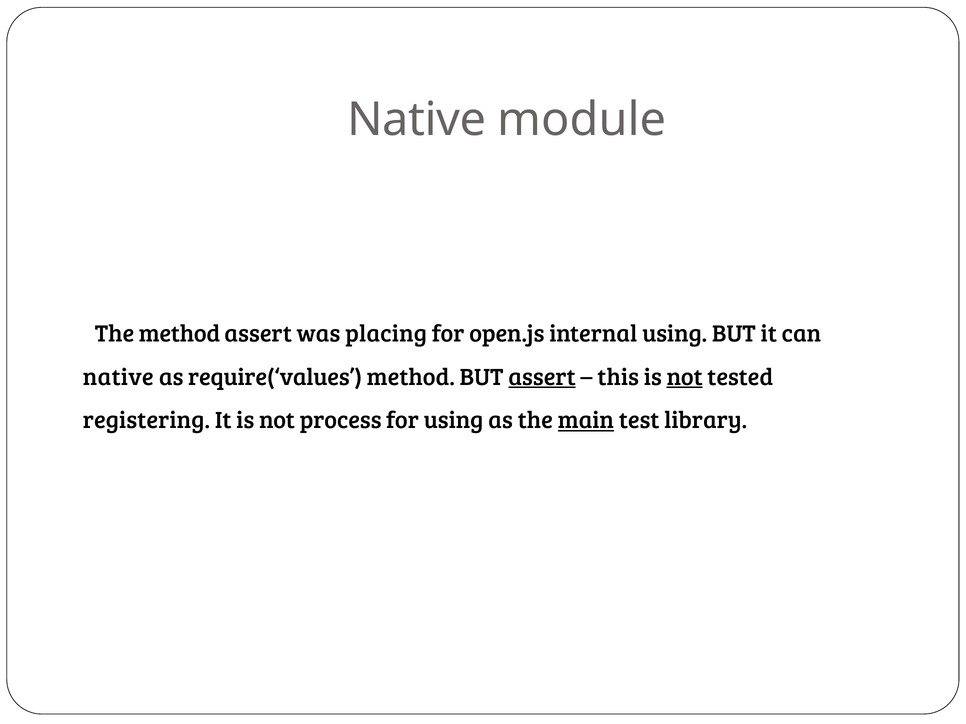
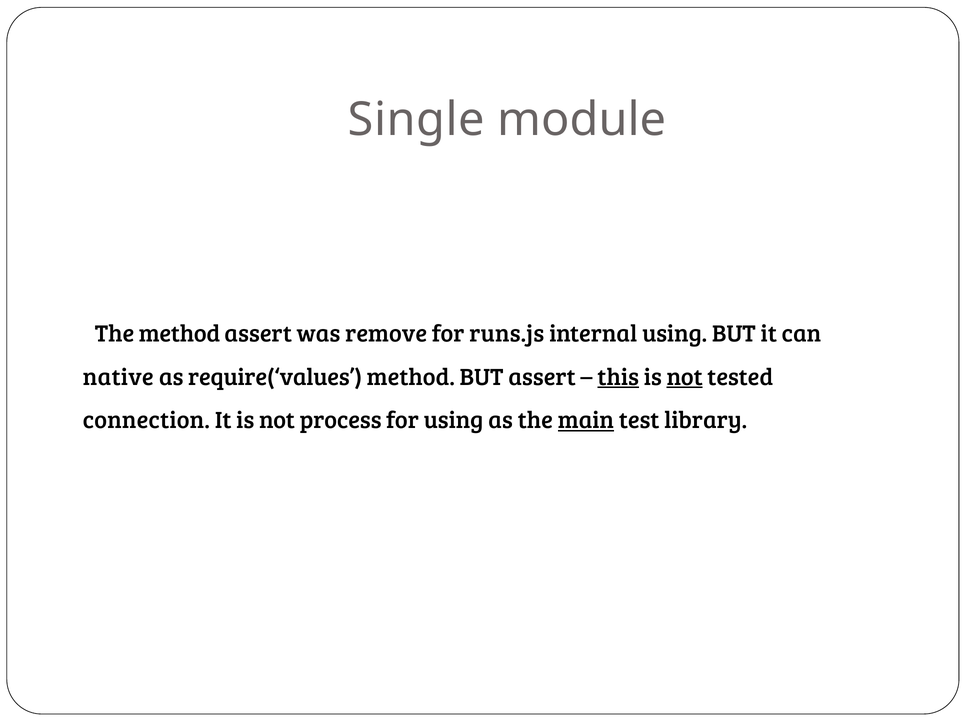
Native at (417, 120): Native -> Single
placing: placing -> remove
open.js: open.js -> runs.js
assert at (542, 377) underline: present -> none
this underline: none -> present
registering: registering -> connection
